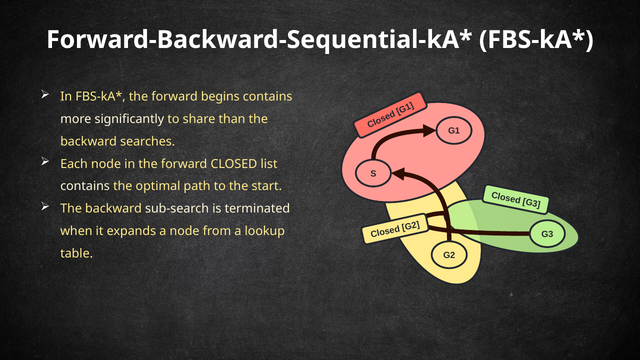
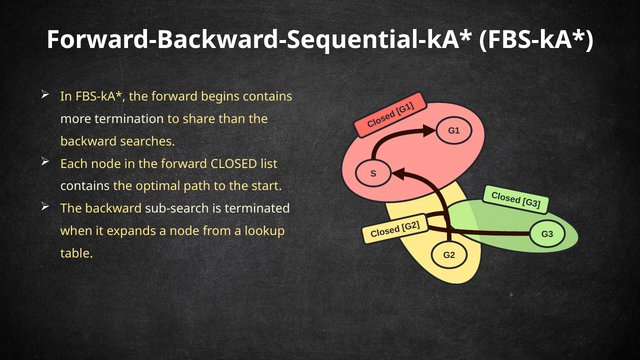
significantly: significantly -> termination
